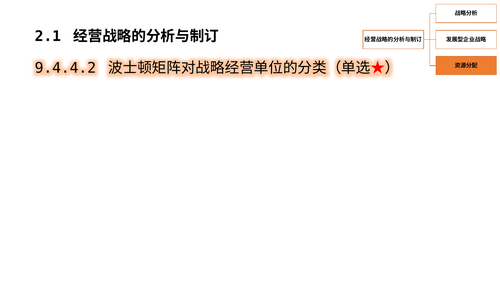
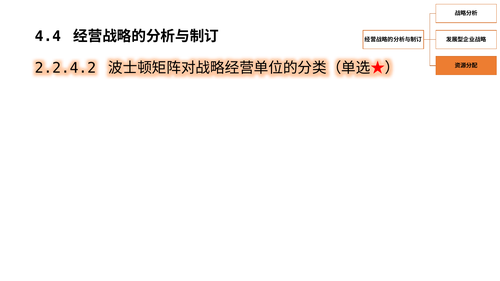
2.1: 2.1 -> 4.4
9.4.4.2: 9.4.4.2 -> 2.2.4.2
